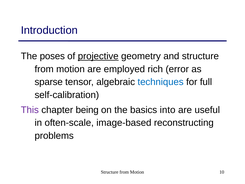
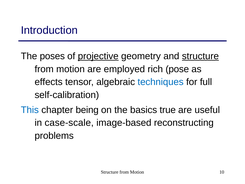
structure at (200, 56) underline: none -> present
error: error -> pose
sparse: sparse -> effects
This colour: purple -> blue
into: into -> true
often-scale: often-scale -> case-scale
